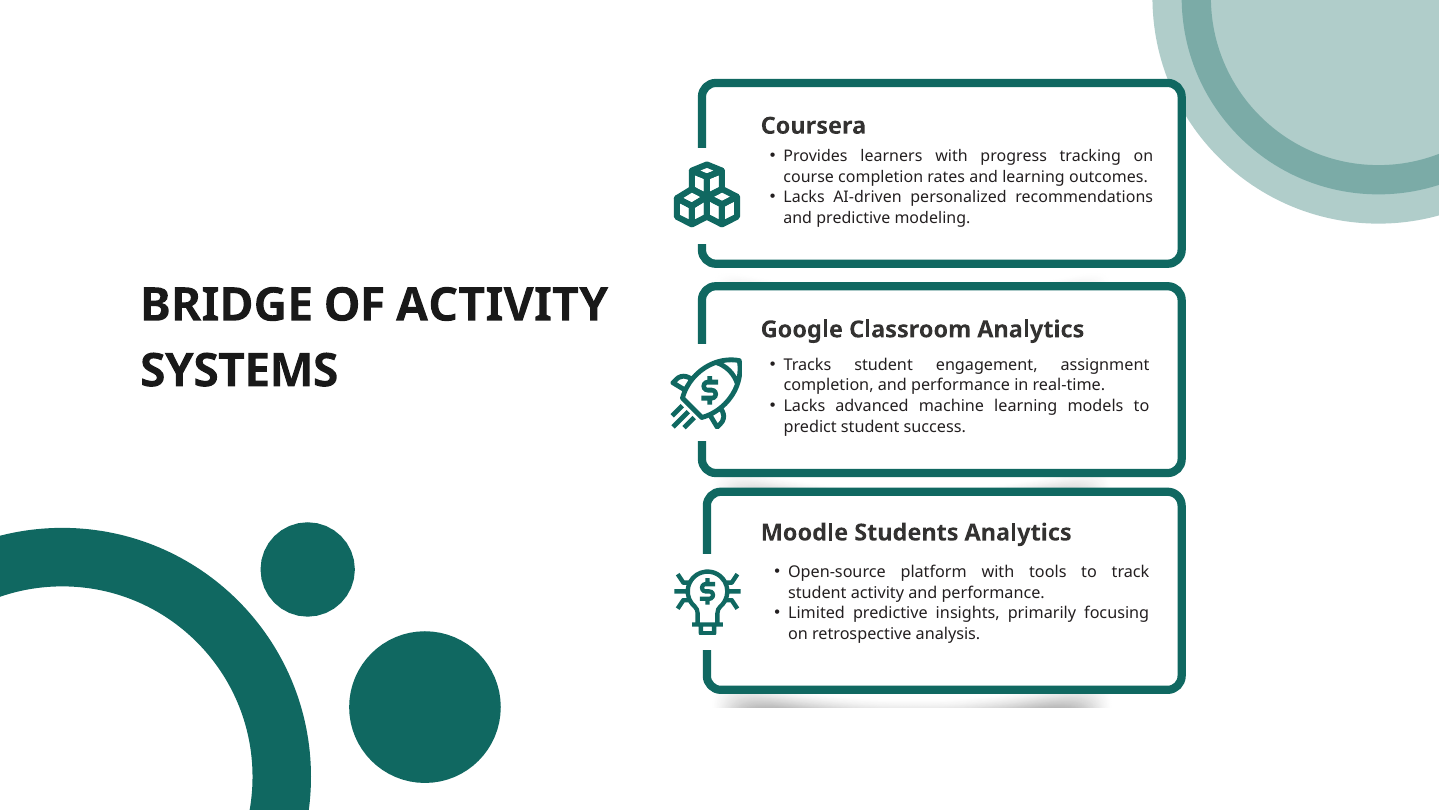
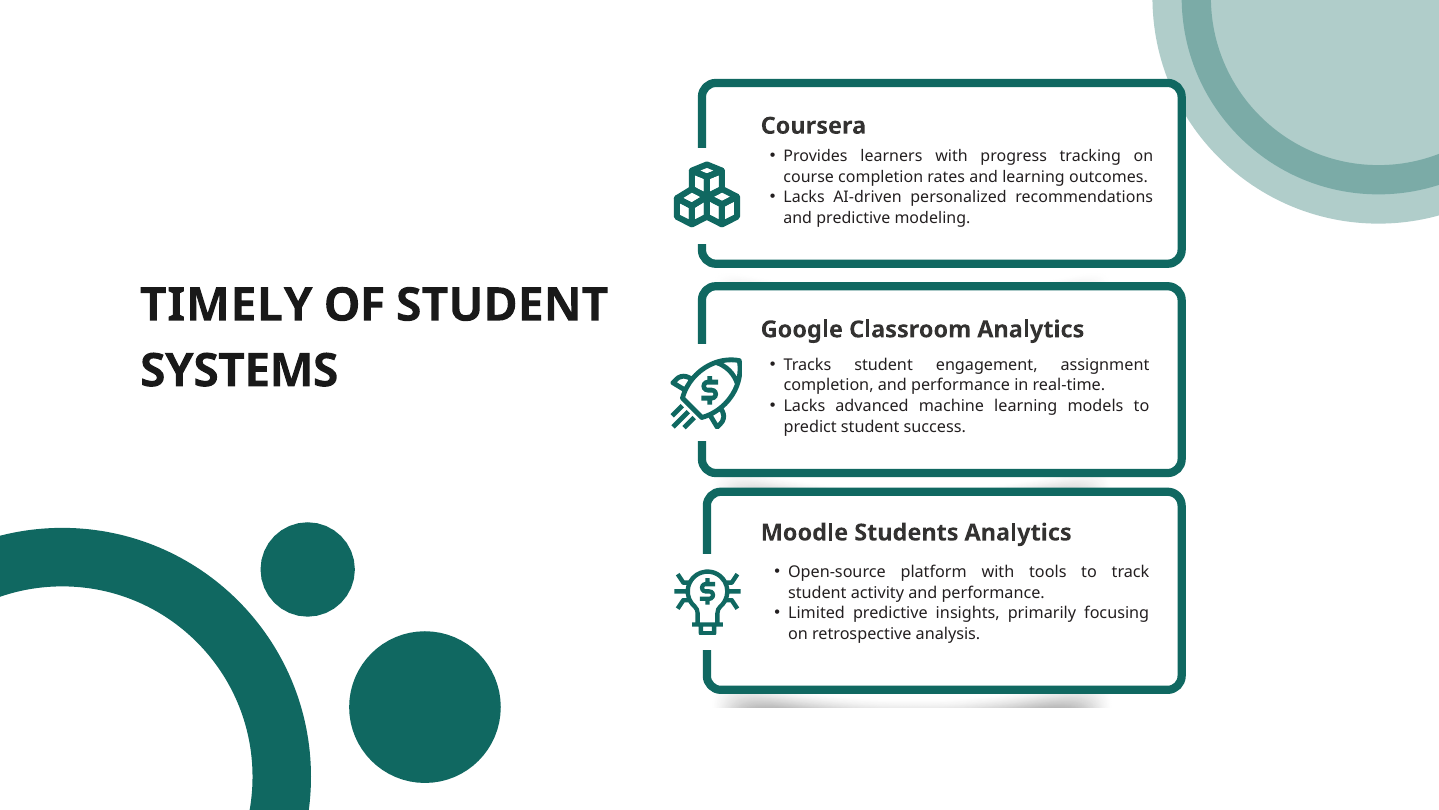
BRIDGE: BRIDGE -> TIMELY
OF ACTIVITY: ACTIVITY -> STUDENT
